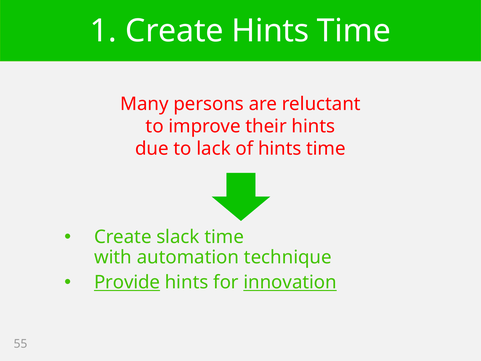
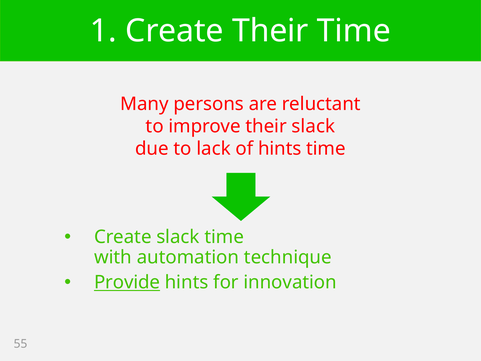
Create Hints: Hints -> Their
their hints: hints -> slack
innovation underline: present -> none
